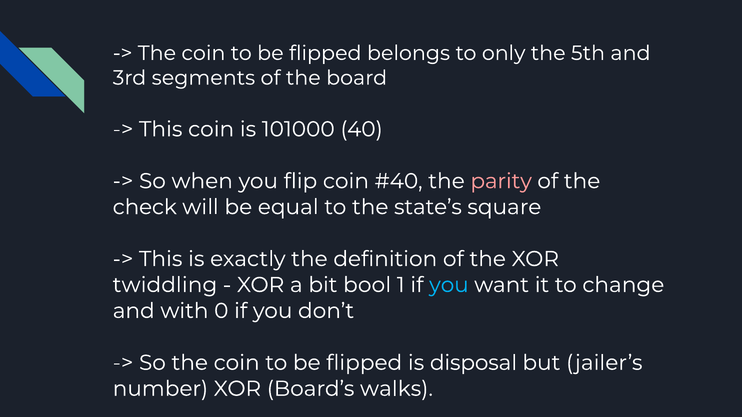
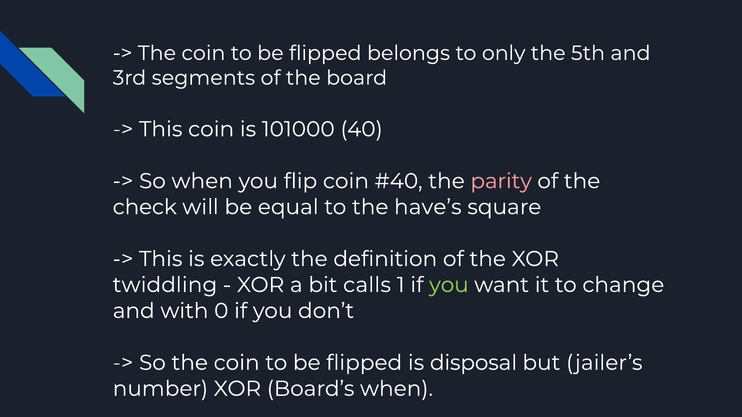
state’s: state’s -> have’s
bool: bool -> calls
you at (449, 285) colour: light blue -> light green
Board’s walks: walks -> when
